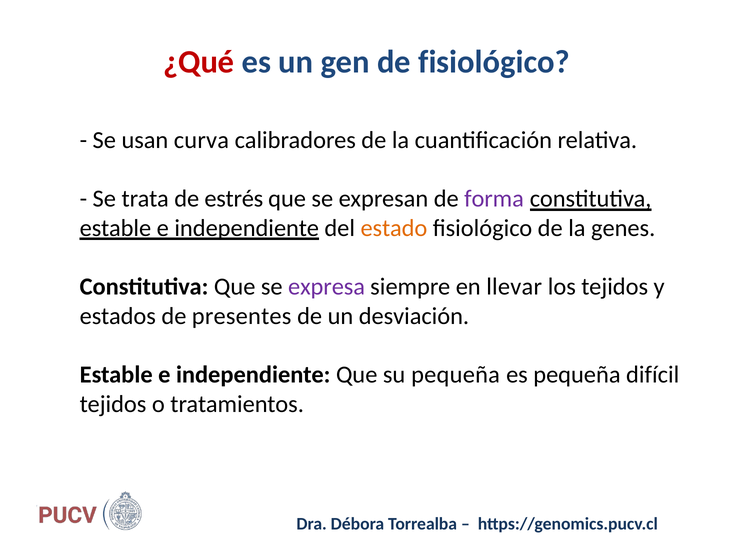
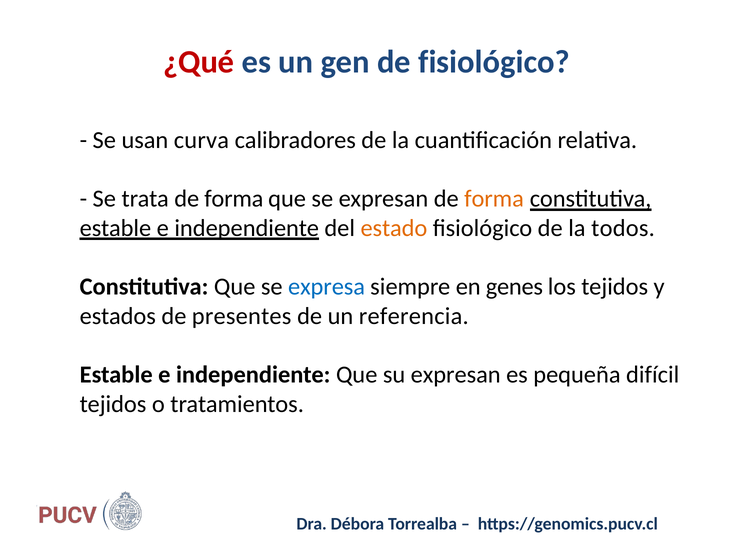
trata de estrés: estrés -> forma
forma at (494, 199) colour: purple -> orange
genes: genes -> todos
expresa colour: purple -> blue
llevar: llevar -> genes
desviación: desviación -> referencia
su pequeña: pequeña -> expresan
